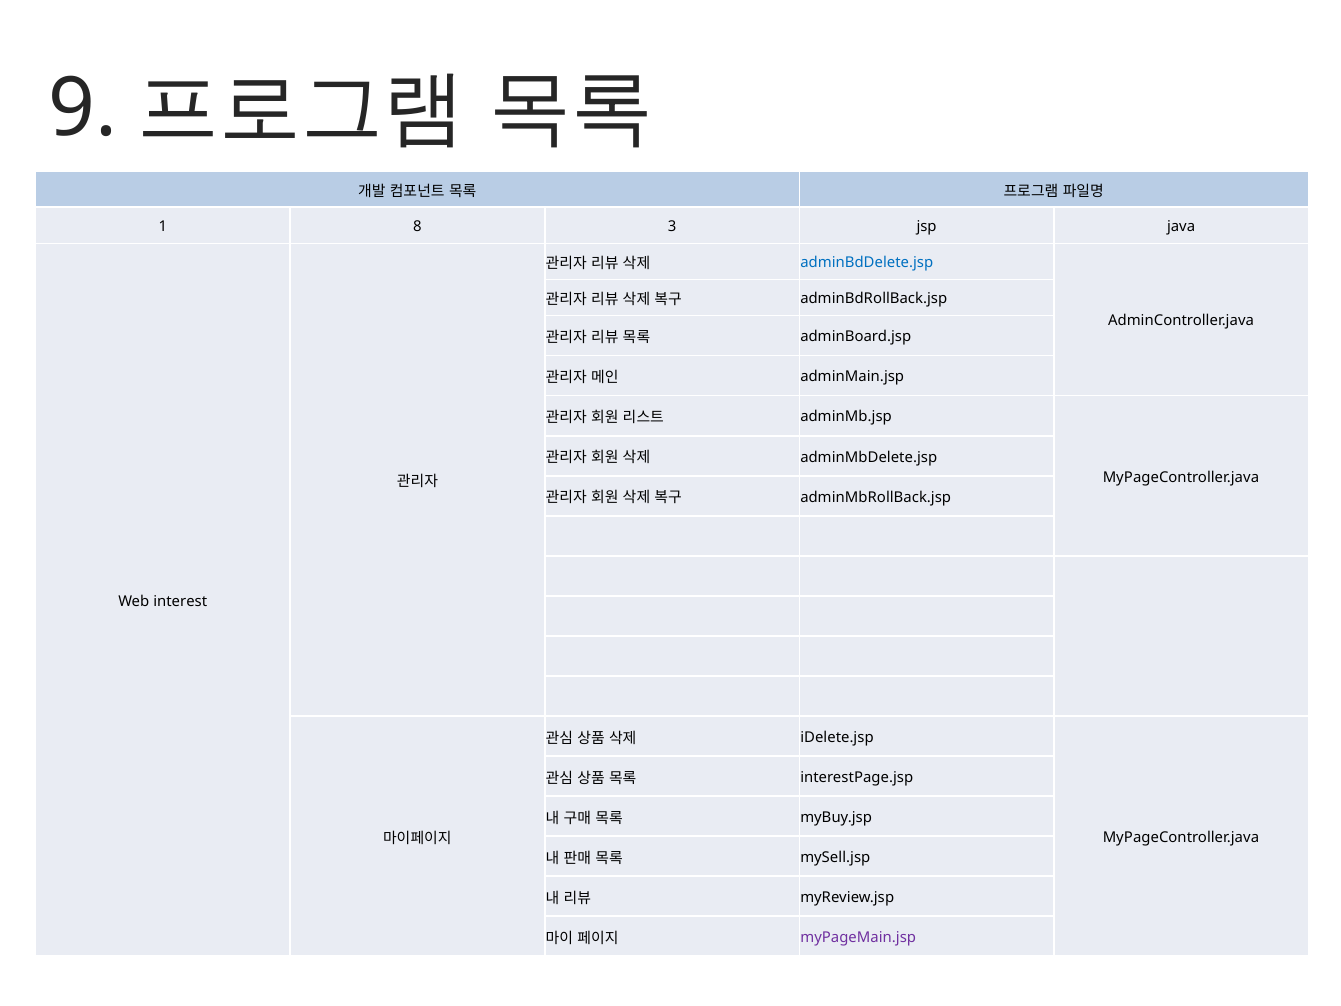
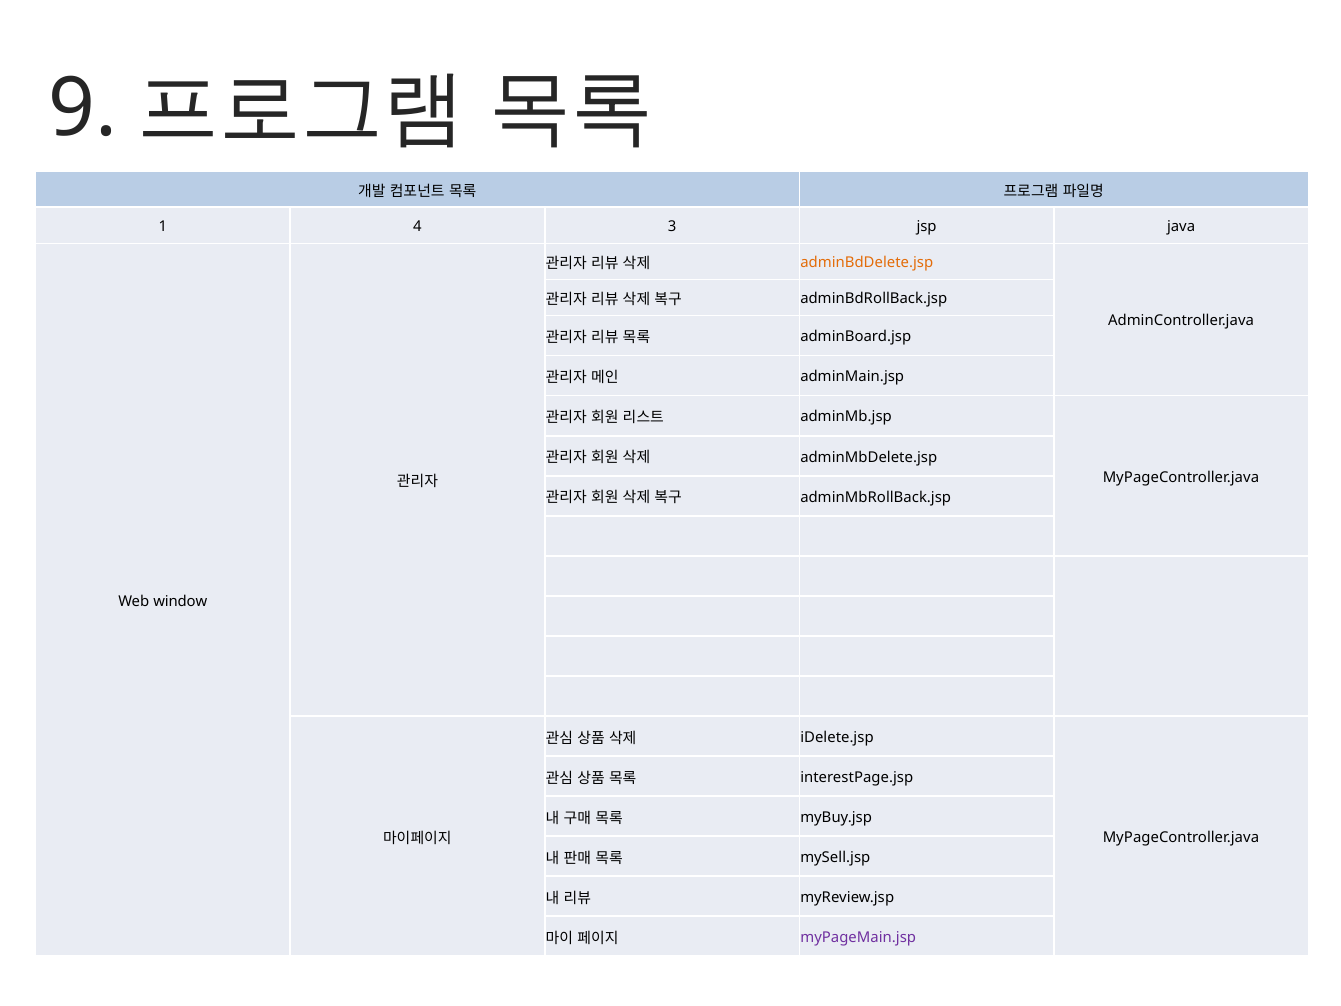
8: 8 -> 4
adminBdDelete.jsp colour: blue -> orange
interest: interest -> window
